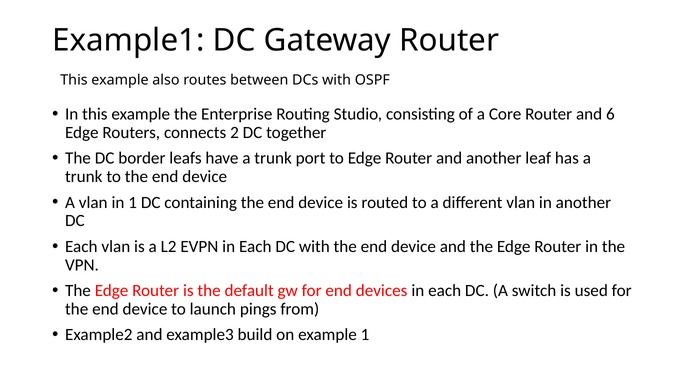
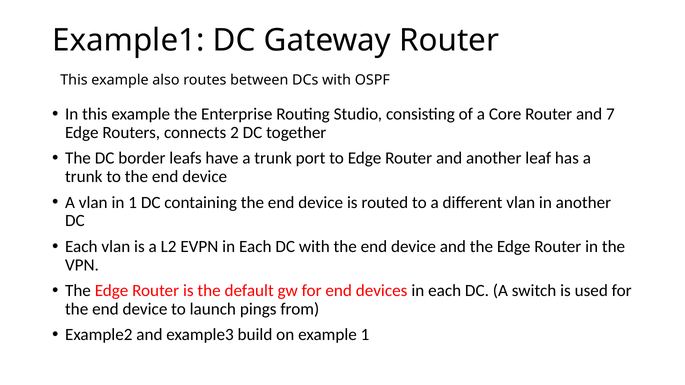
6: 6 -> 7
